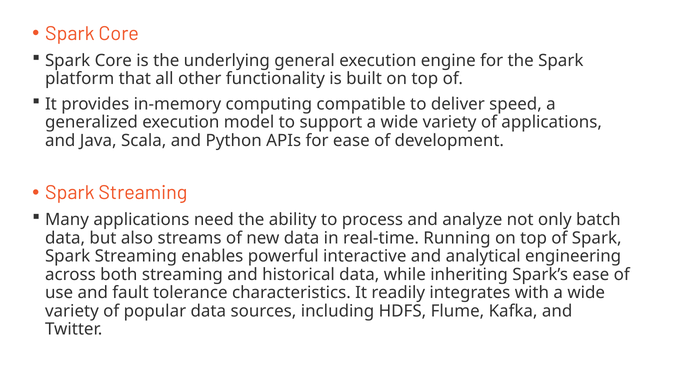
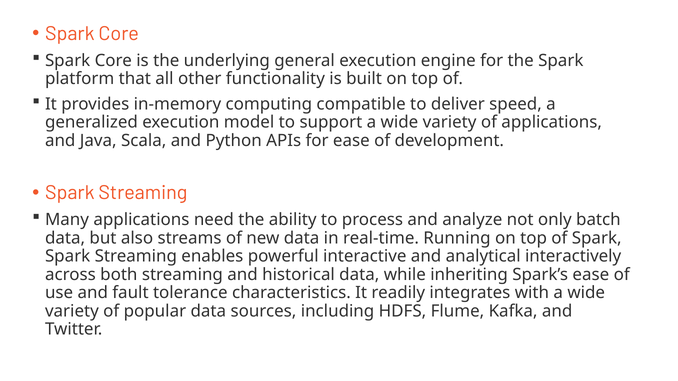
engineering: engineering -> interactively
